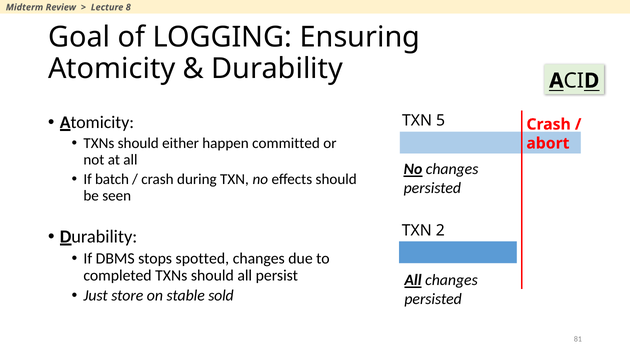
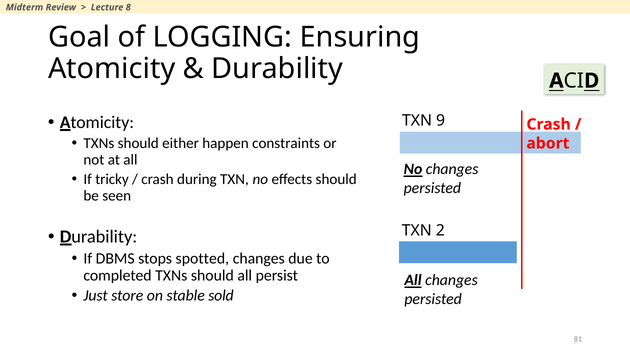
5: 5 -> 9
committed: committed -> constraints
batch: batch -> tricky
